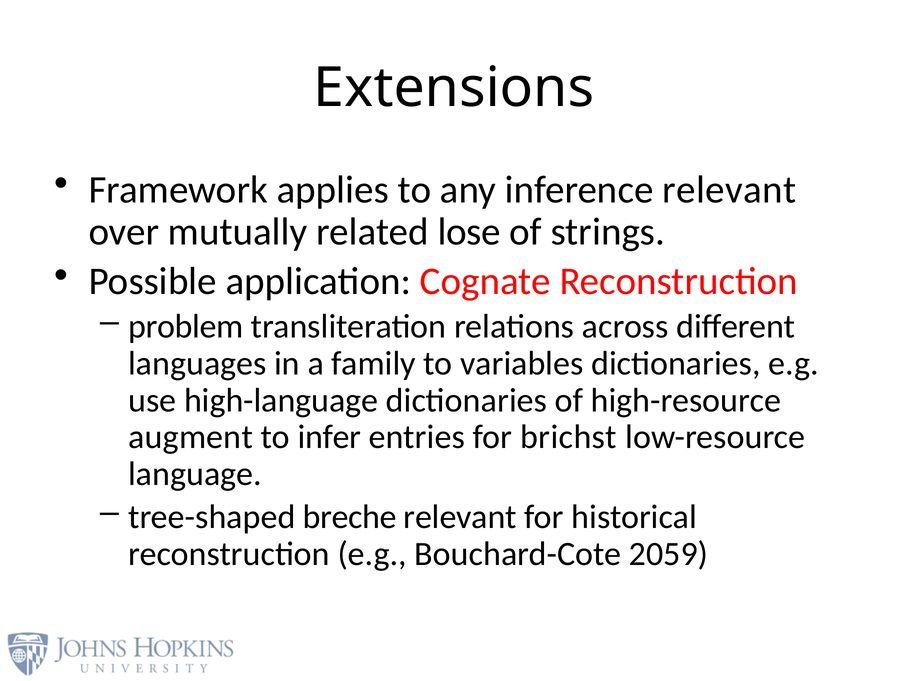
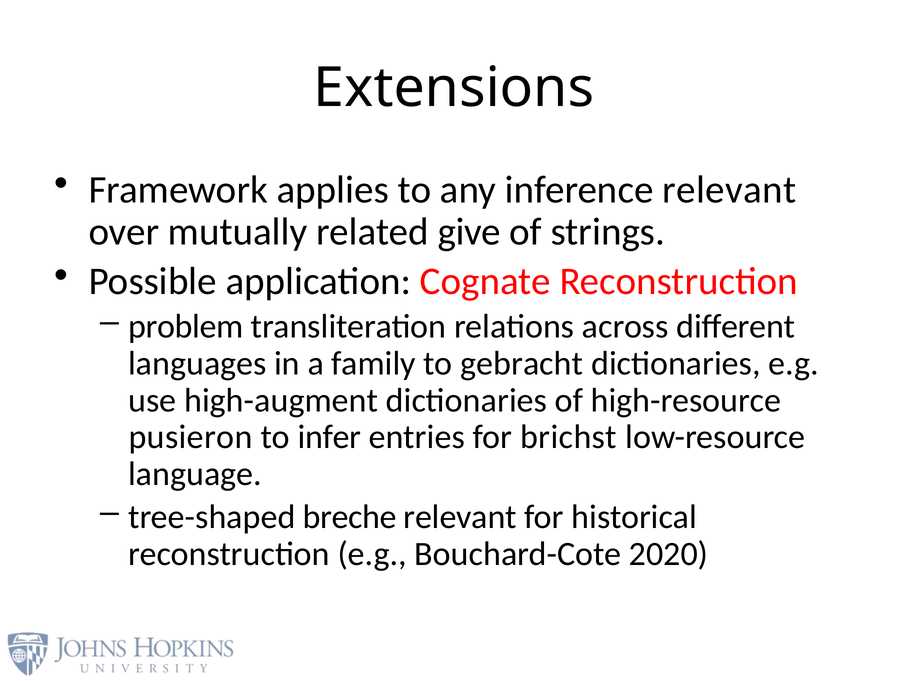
lose: lose -> give
variables: variables -> gebracht
high-language: high-language -> high-augment
augment: augment -> pusieron
2059: 2059 -> 2020
